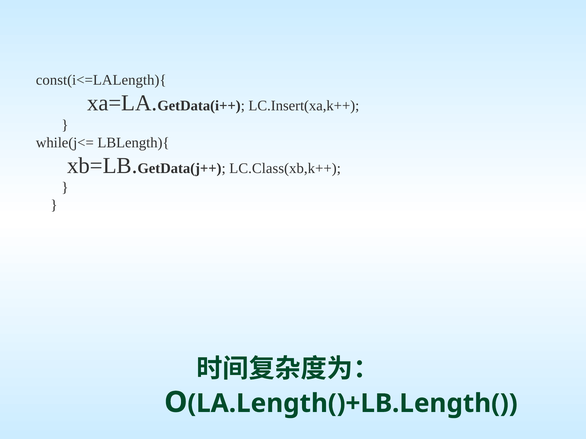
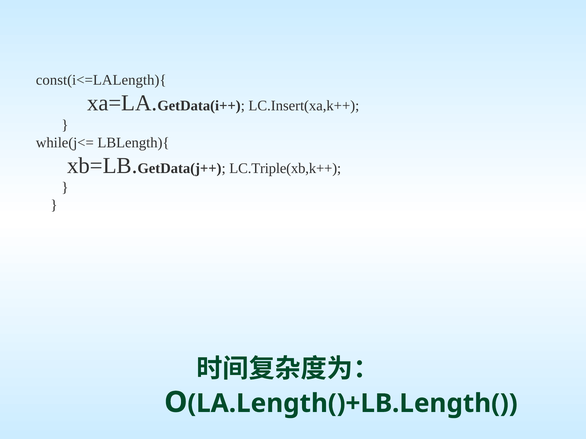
LC.Class(xb,k++: LC.Class(xb,k++ -> LC.Triple(xb,k++
